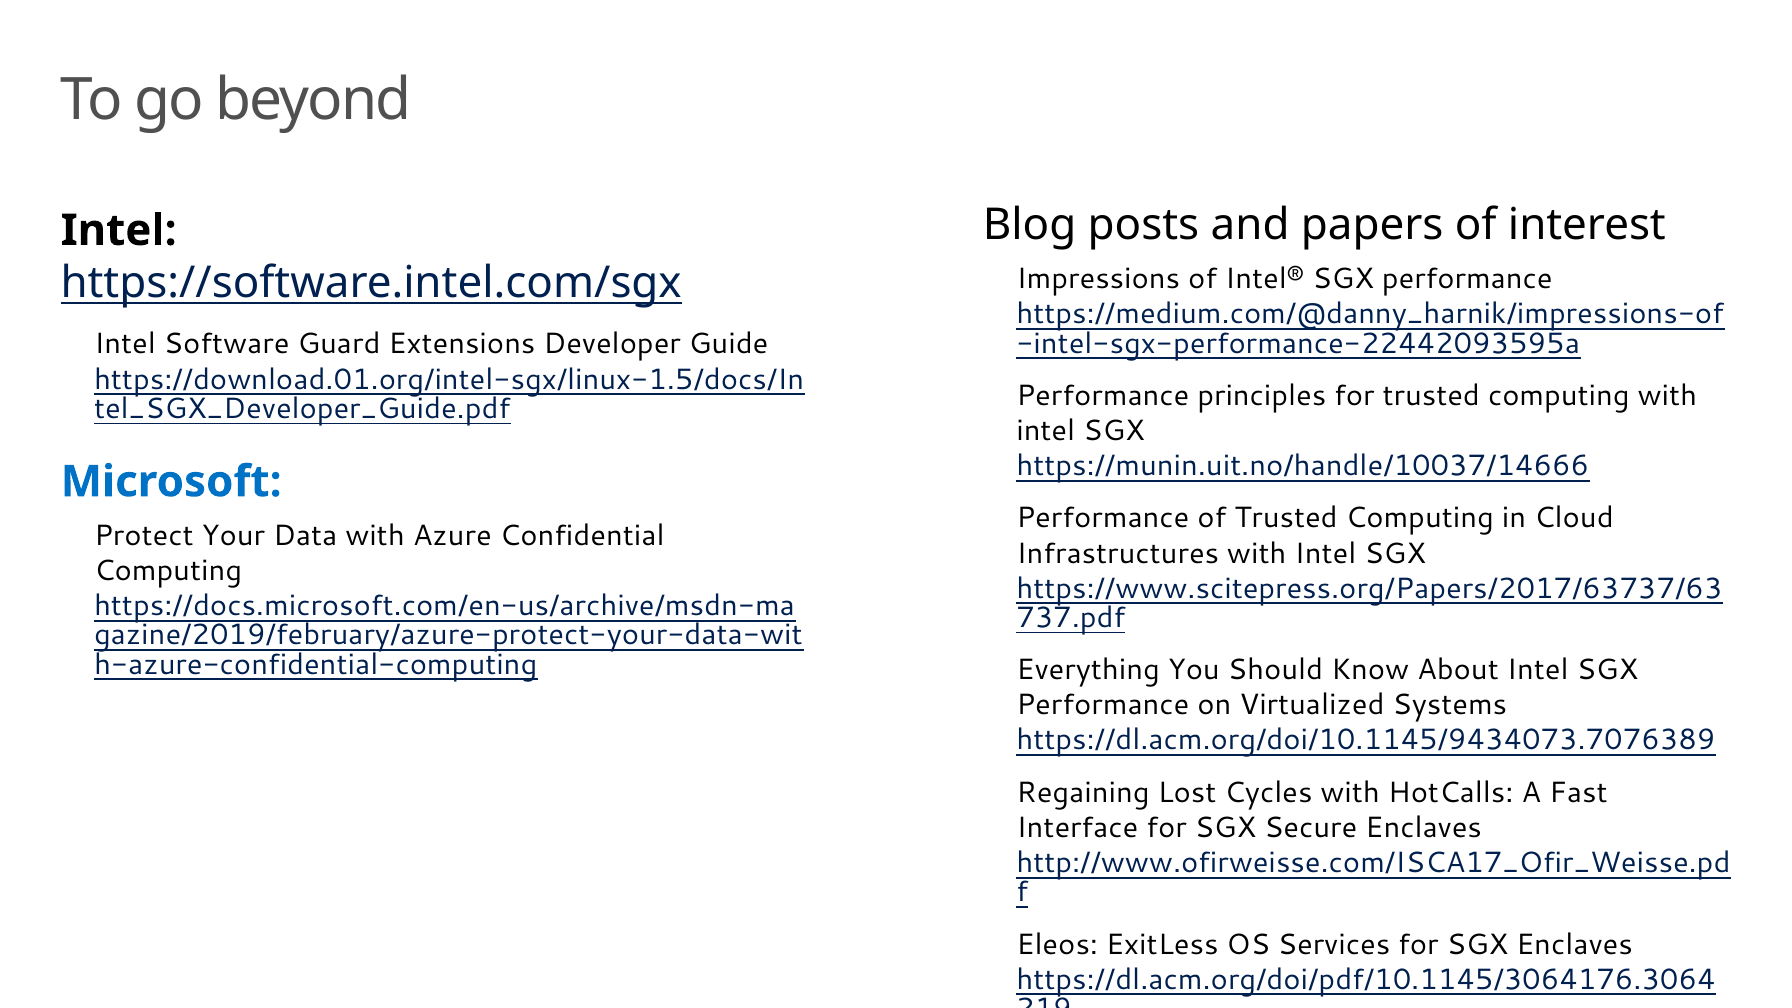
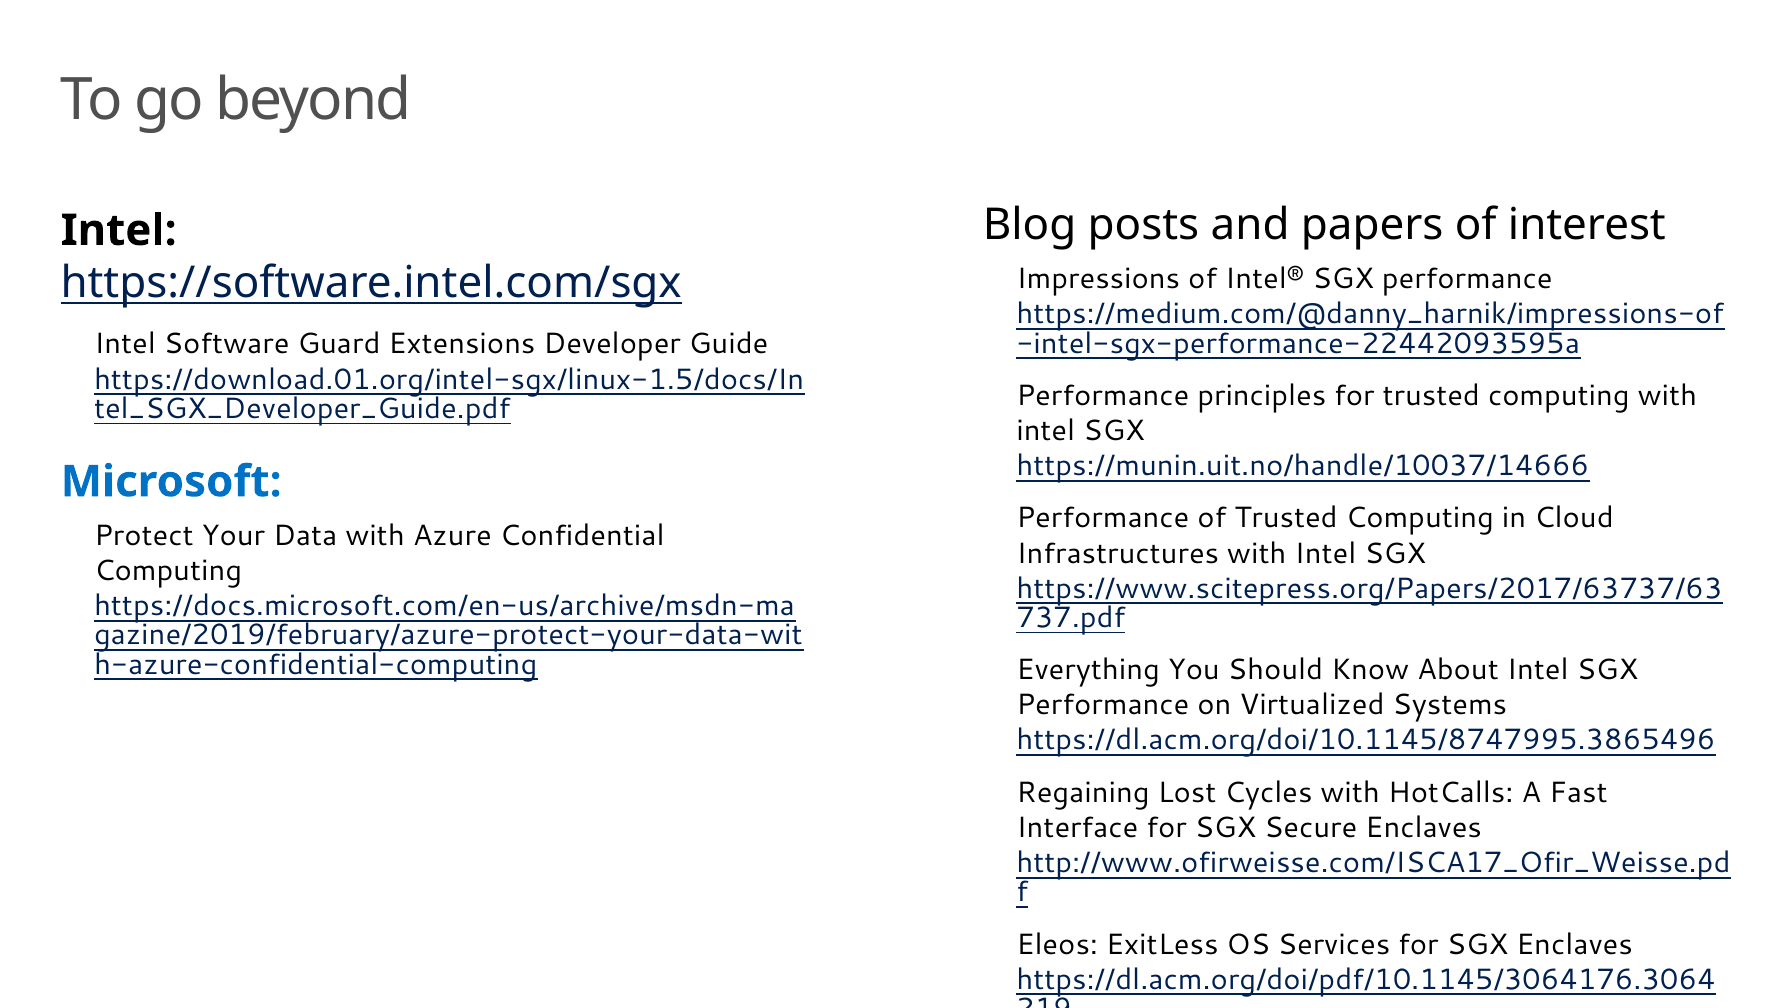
https://dl.acm.org/doi/10.1145/9434073.7076389: https://dl.acm.org/doi/10.1145/9434073.7076389 -> https://dl.acm.org/doi/10.1145/8747995.3865496
